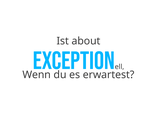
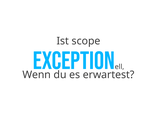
about: about -> scope
